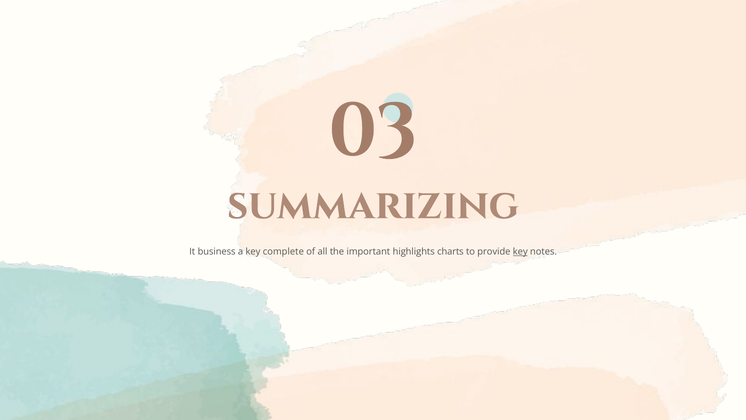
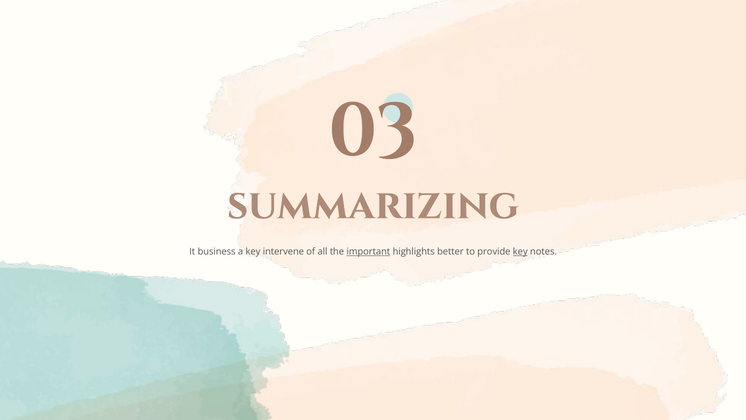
complete: complete -> intervene
important underline: none -> present
charts: charts -> better
